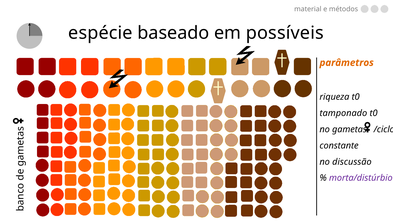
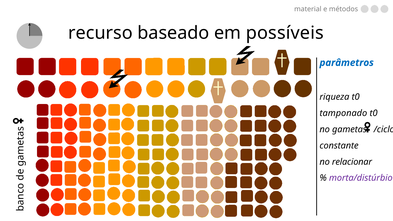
espécie: espécie -> recurso
parâmetros colour: orange -> blue
discussão: discussão -> relacionar
